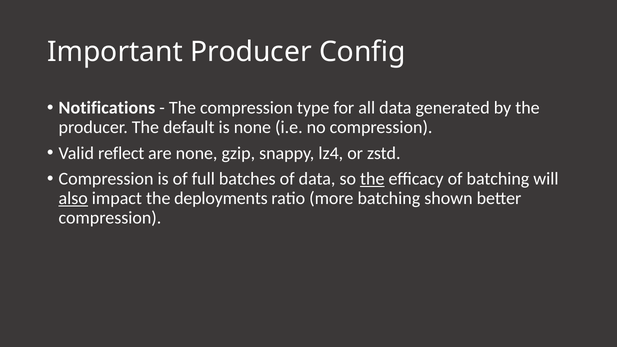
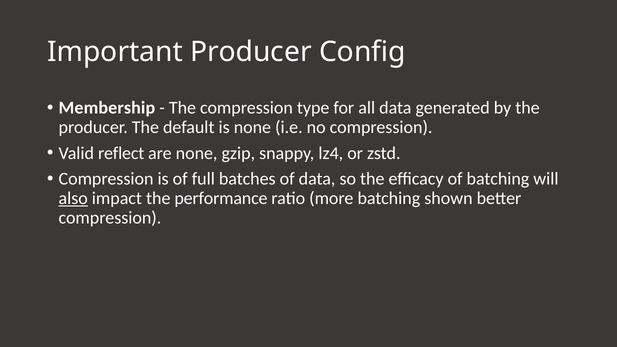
Notifications: Notifications -> Membership
the at (372, 179) underline: present -> none
deployments: deployments -> performance
